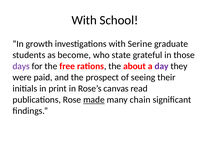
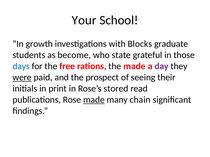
With at (84, 20): With -> Your
Serine: Serine -> Blocks
days colour: purple -> blue
the about: about -> made
were underline: none -> present
canvas: canvas -> stored
